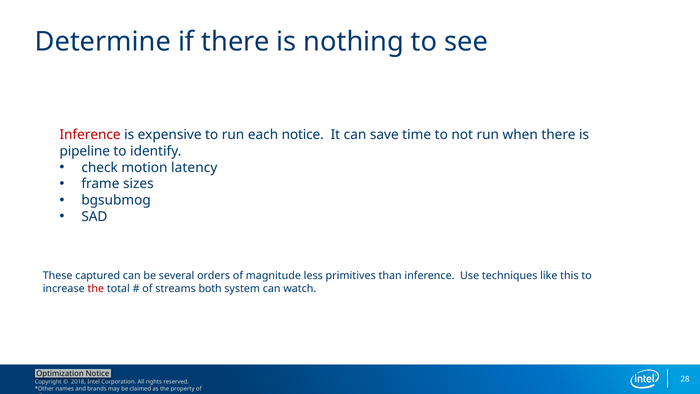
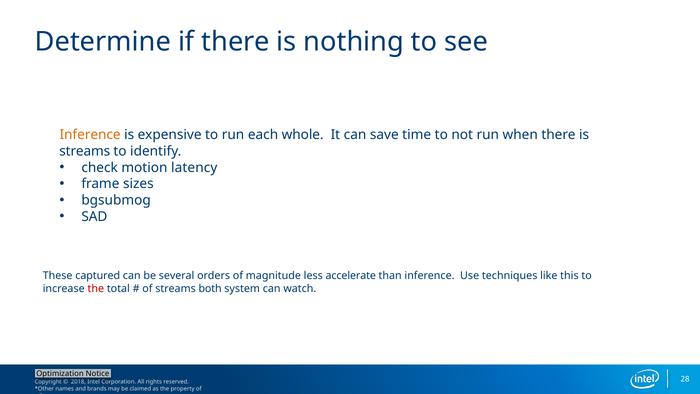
Inference at (90, 135) colour: red -> orange
each notice: notice -> whole
pipeline at (85, 151): pipeline -> streams
primitives: primitives -> accelerate
